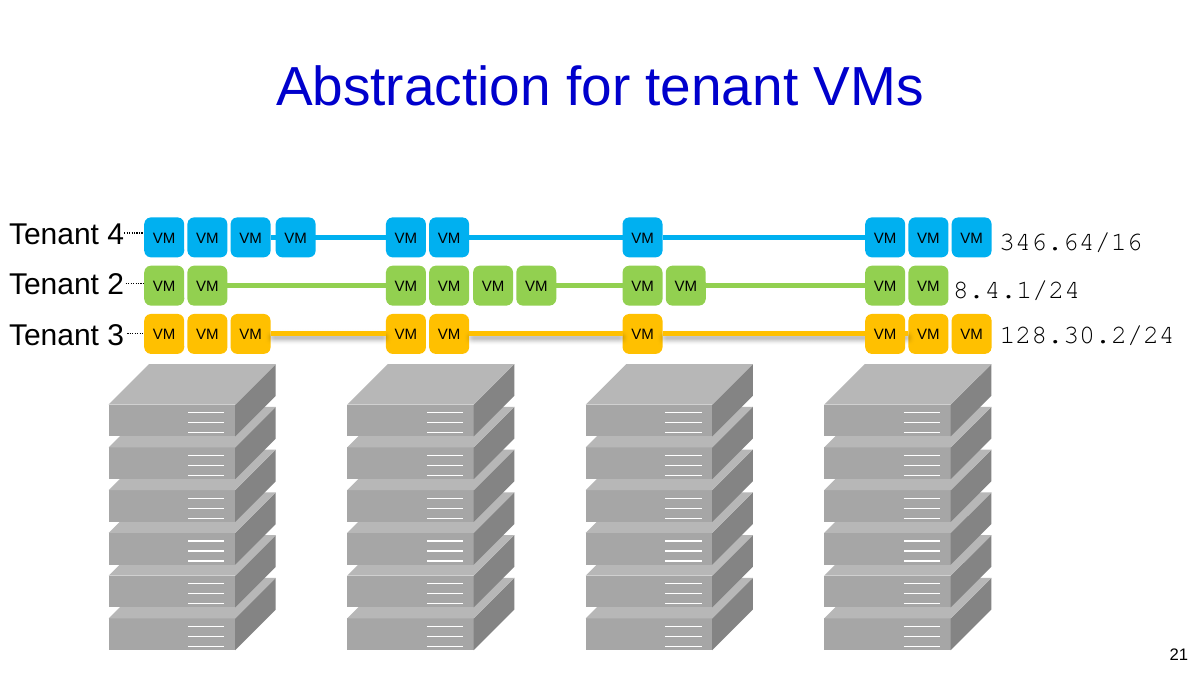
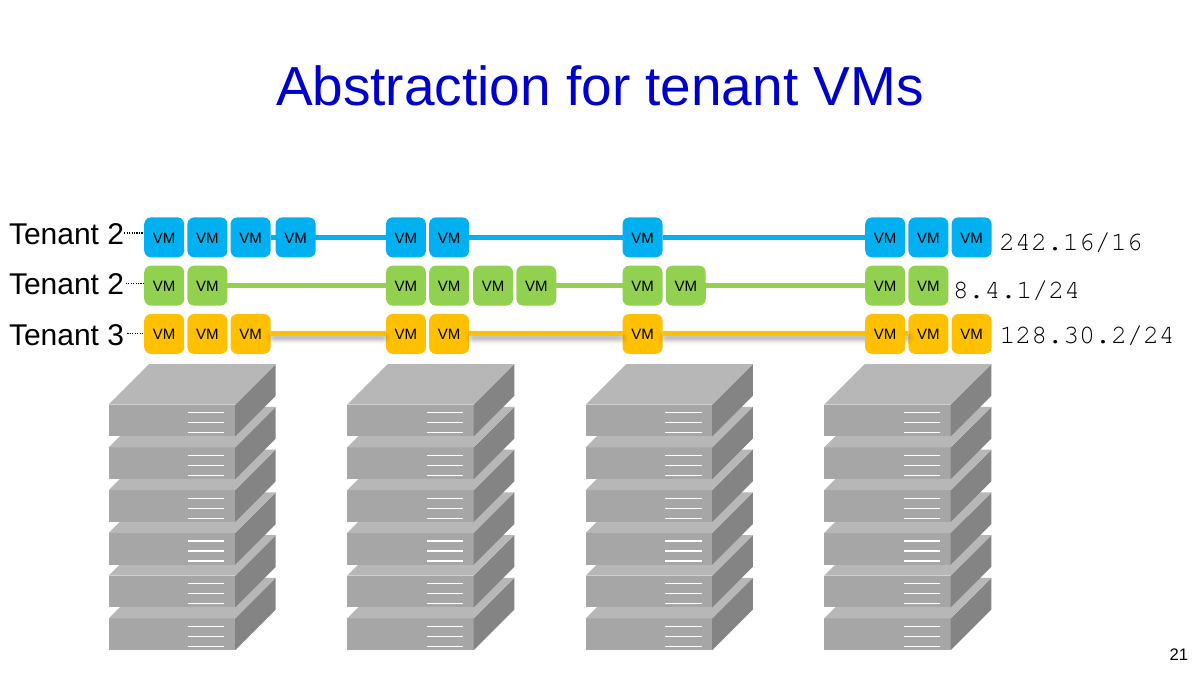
4 at (116, 235): 4 -> 2
346.64/16: 346.64/16 -> 242.16/16
